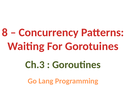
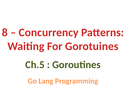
Ch.3: Ch.3 -> Ch.5
